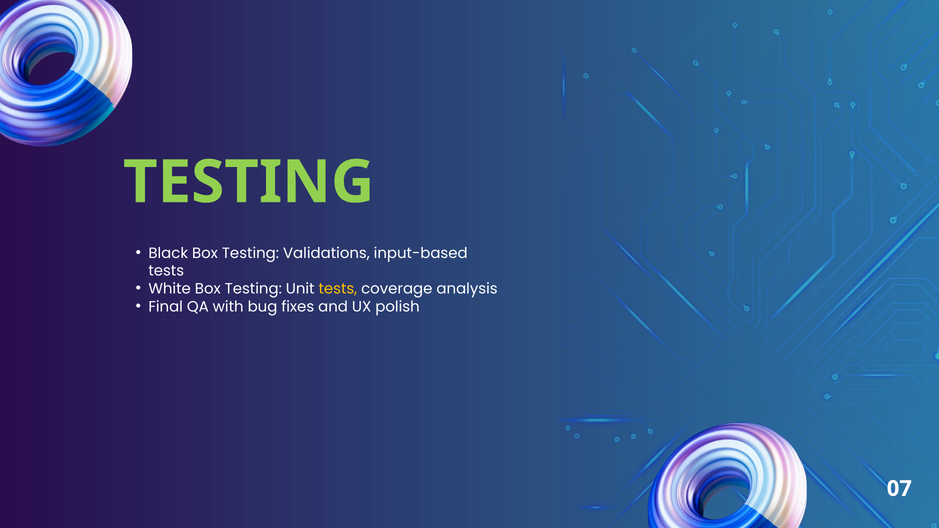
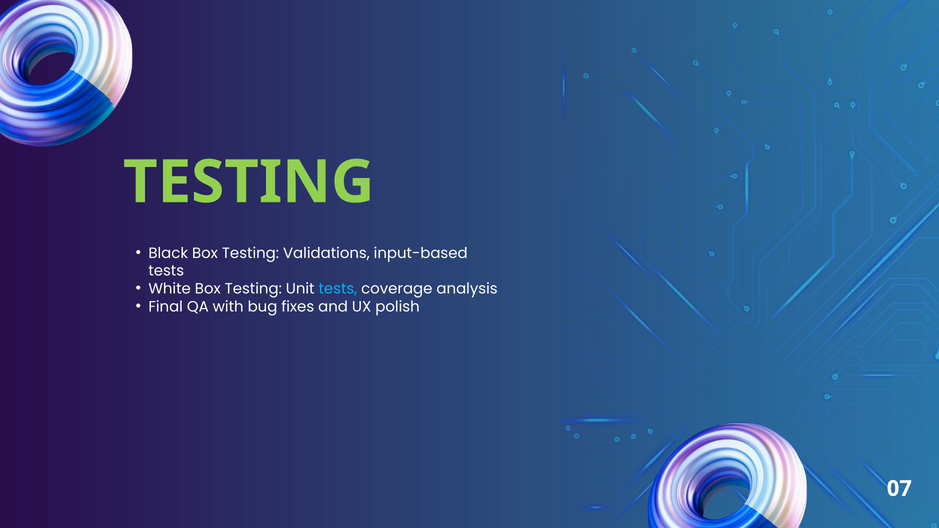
tests at (338, 289) colour: yellow -> light blue
